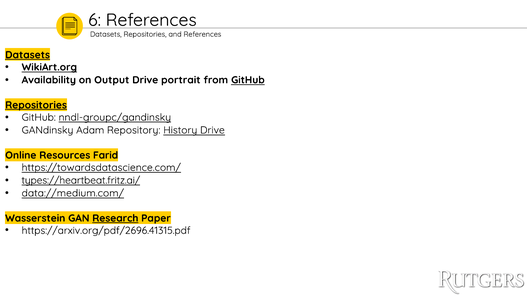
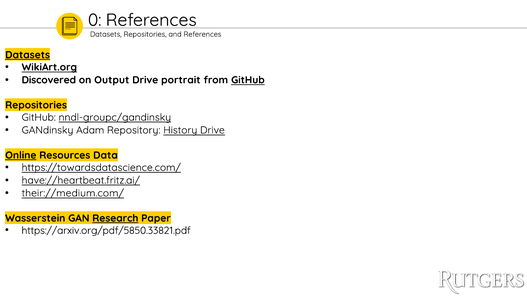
6: 6 -> 0
Availability: Availability -> Discovered
Repositories at (36, 105) underline: present -> none
Online underline: none -> present
Farid: Farid -> Data
types://heartbeat.fritz.ai/: types://heartbeat.fritz.ai/ -> have://heartbeat.fritz.ai/
data://medium.com/: data://medium.com/ -> their://medium.com/
https://arxiv.org/pdf/2696.41315.pdf: https://arxiv.org/pdf/2696.41315.pdf -> https://arxiv.org/pdf/5850.33821.pdf
